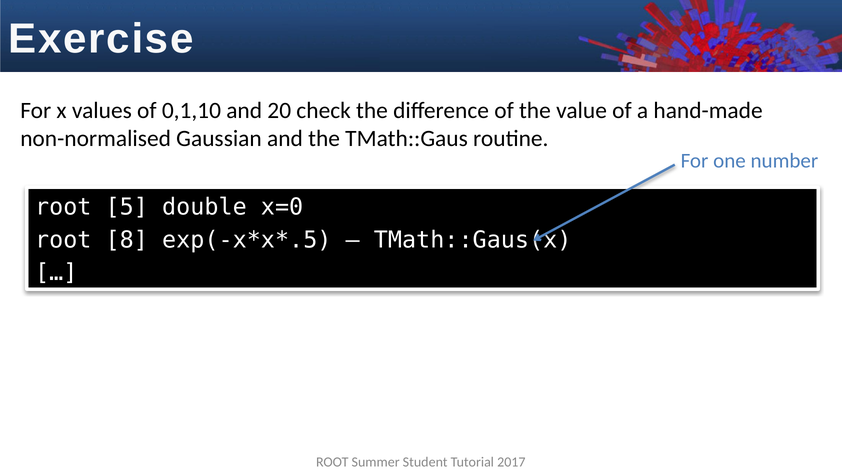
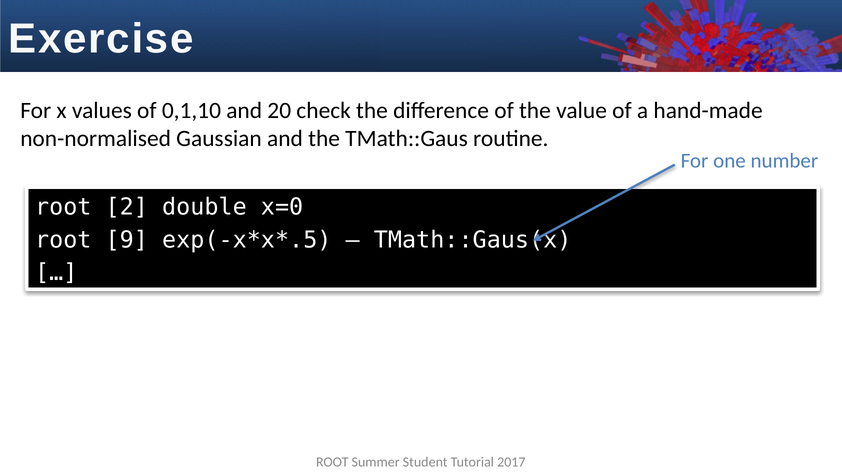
5: 5 -> 2
8: 8 -> 9
